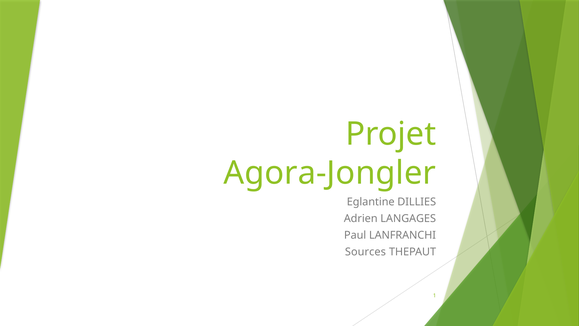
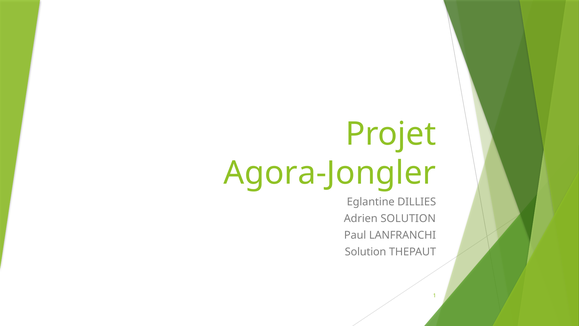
Adrien LANGAGES: LANGAGES -> SOLUTION
Sources at (365, 252): Sources -> Solution
